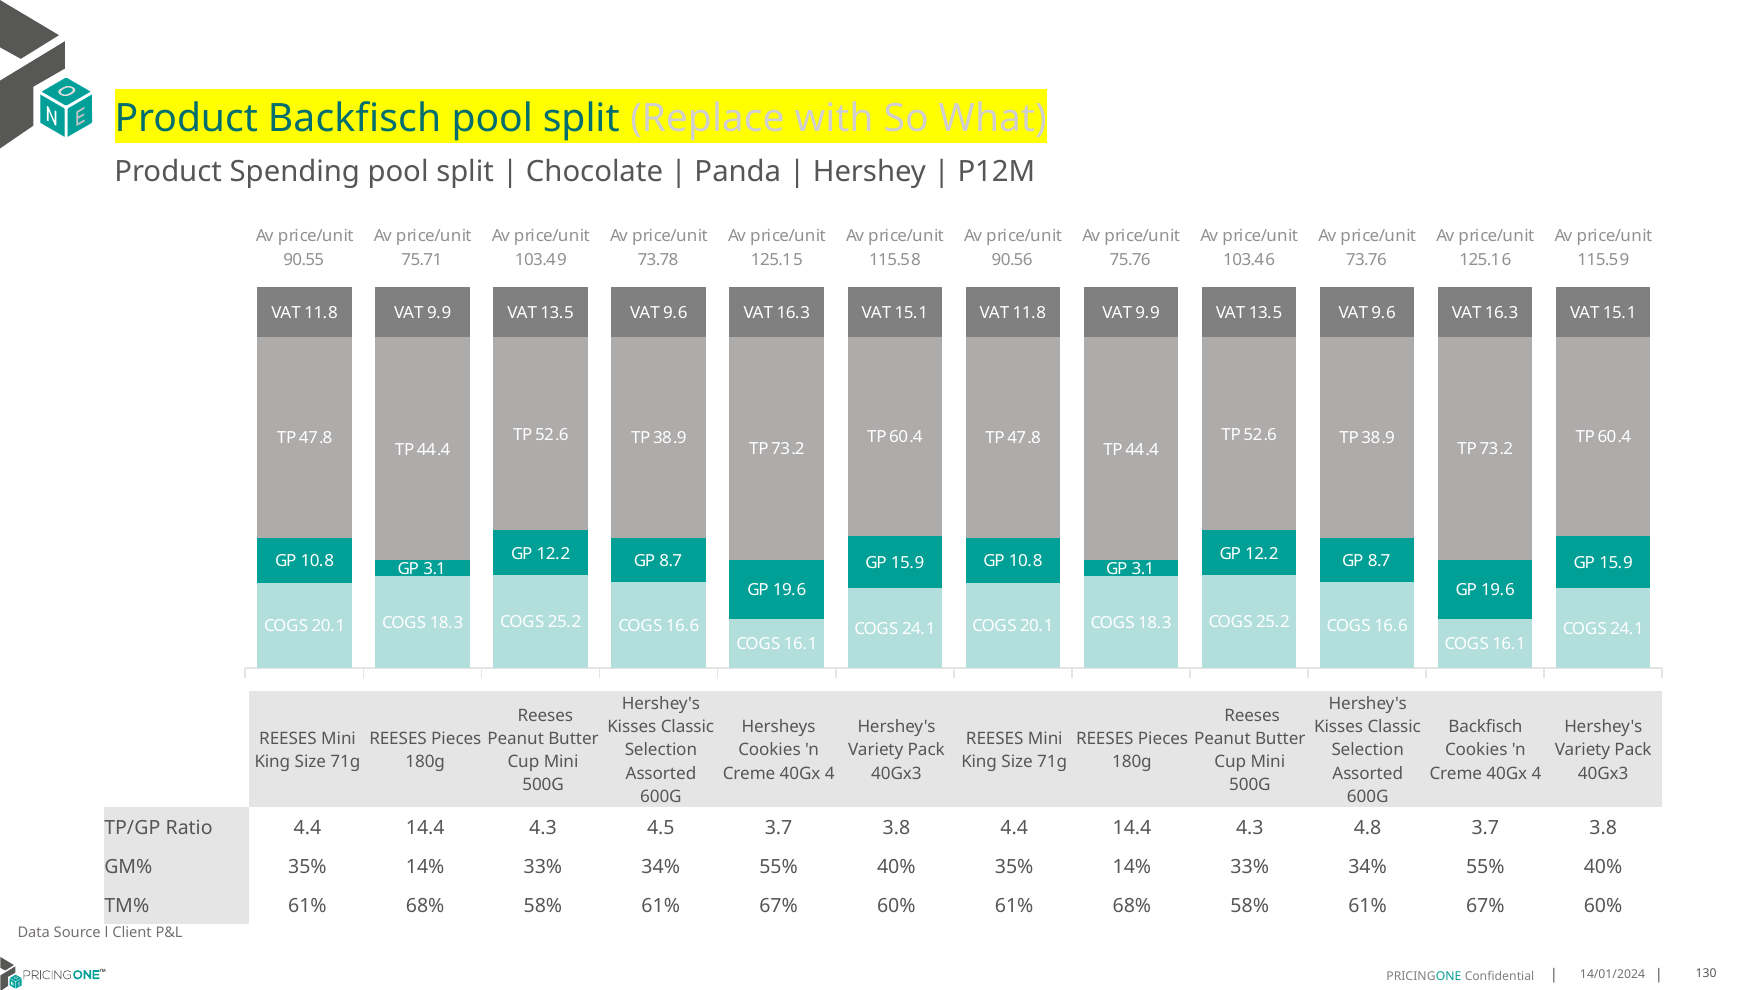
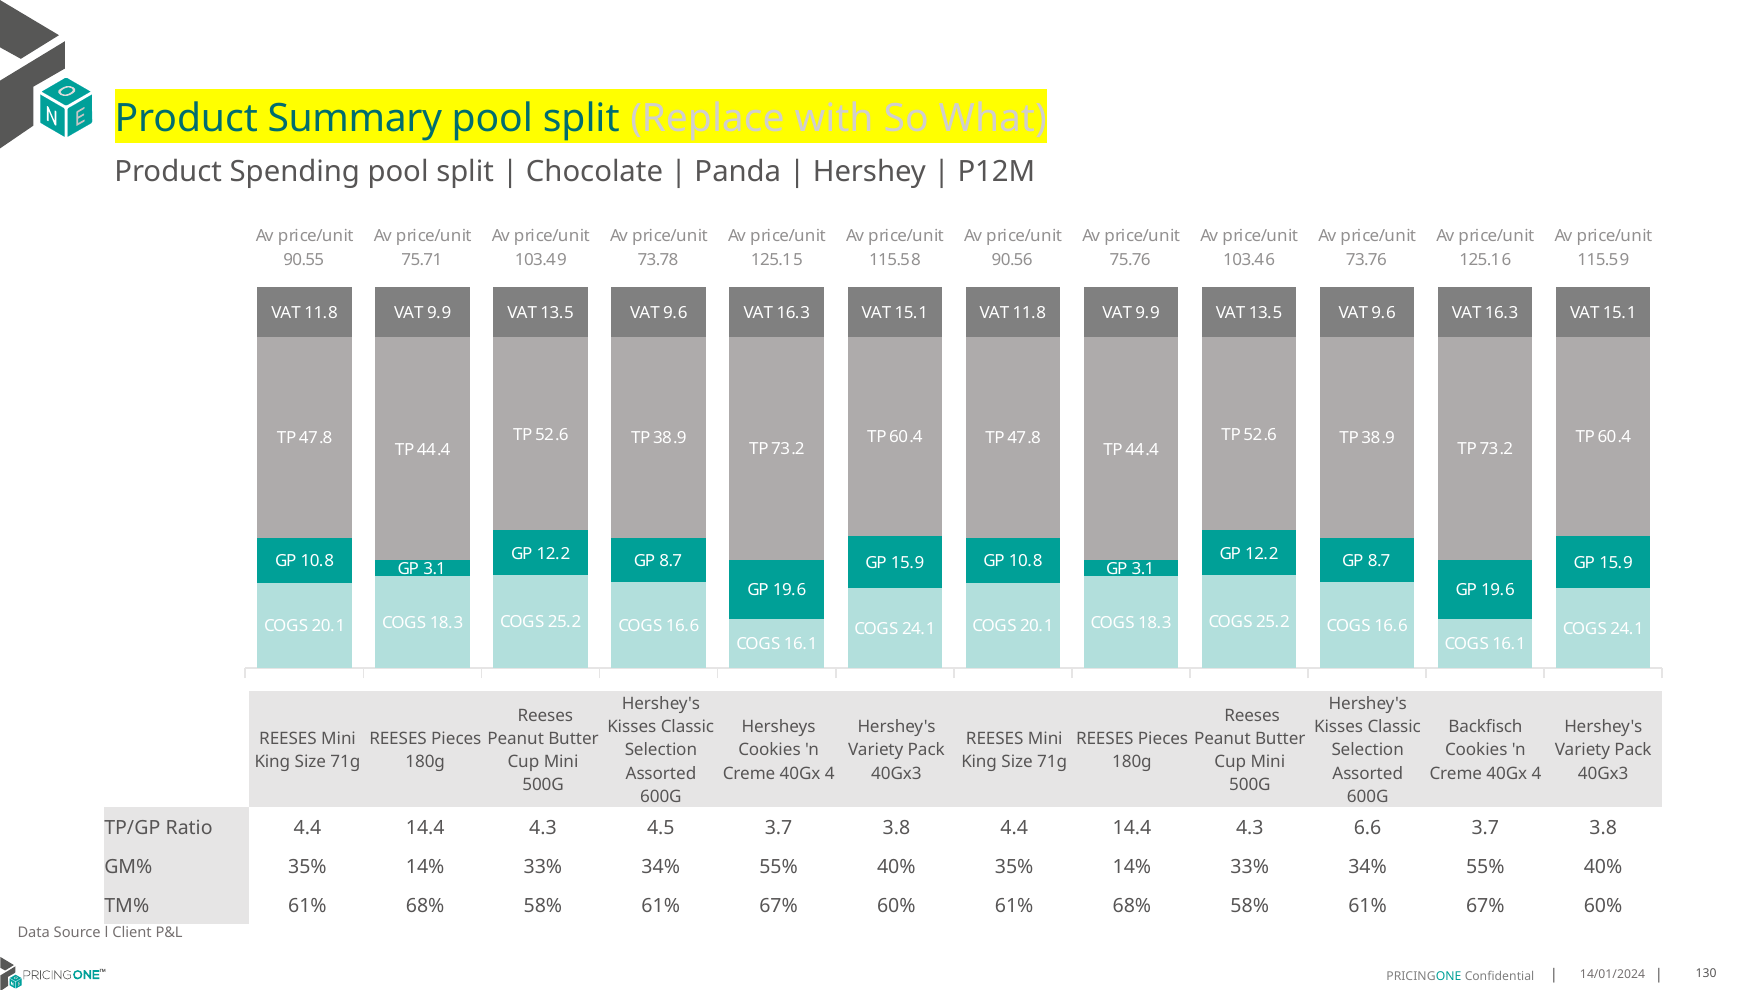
Product Backfisch: Backfisch -> Summary
4.8: 4.8 -> 6.6
